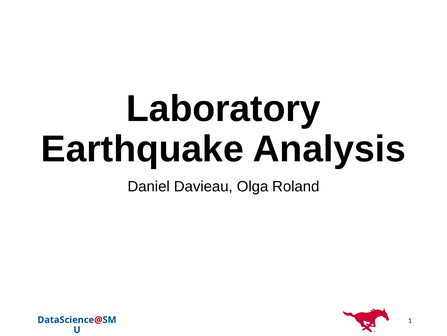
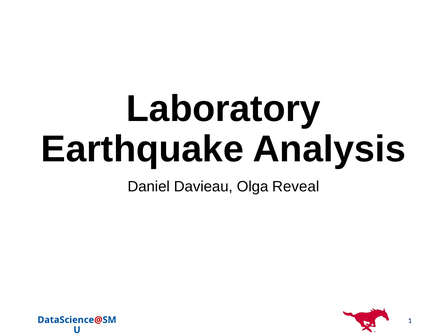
Roland: Roland -> Reveal
